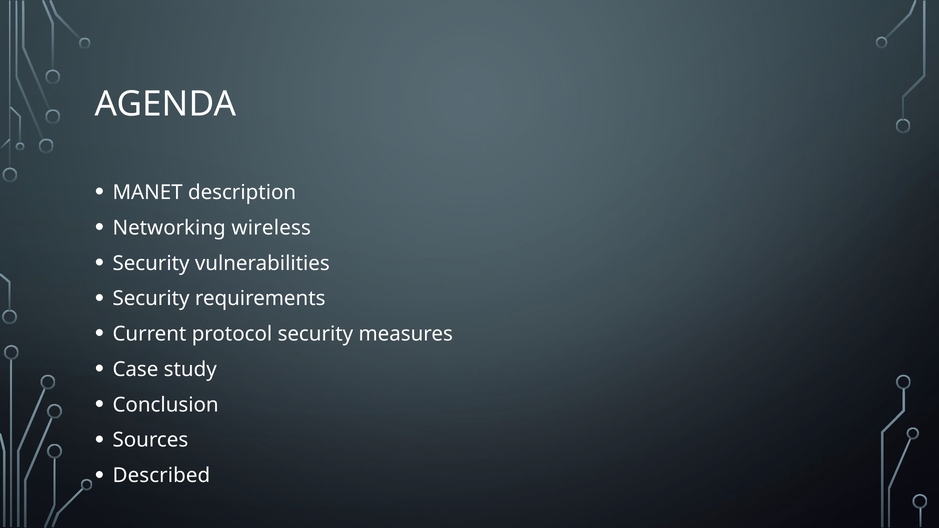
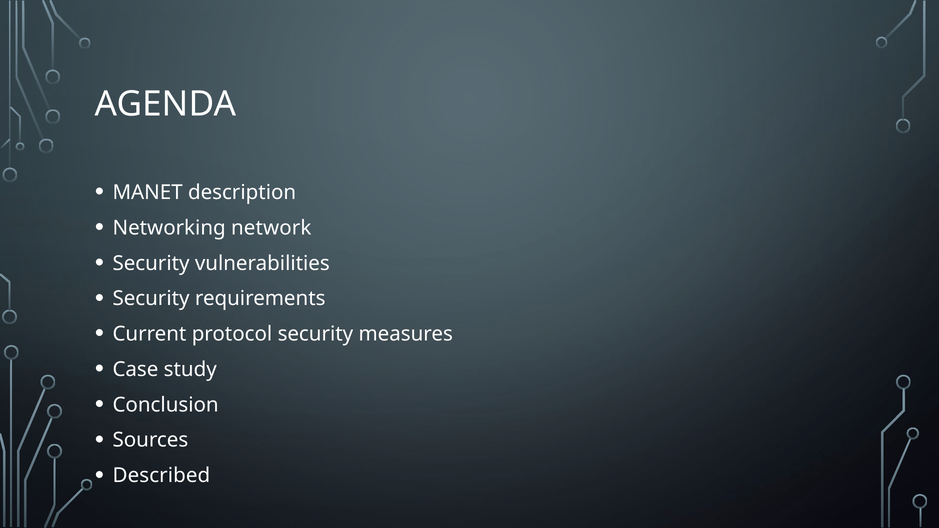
wireless: wireless -> network
